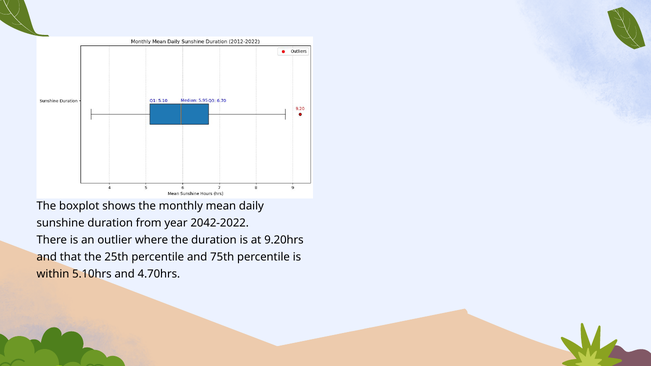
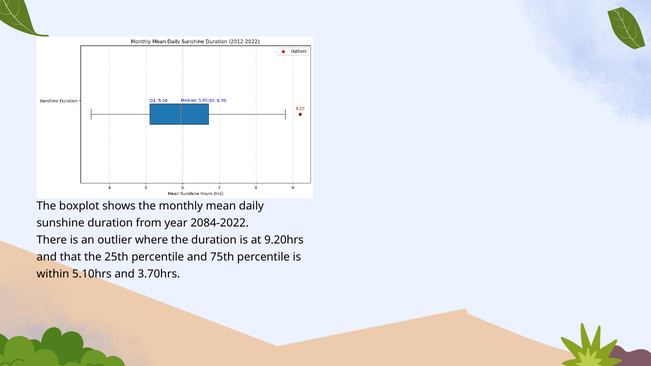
2042-2022: 2042-2022 -> 2084-2022
4.70hrs: 4.70hrs -> 3.70hrs
